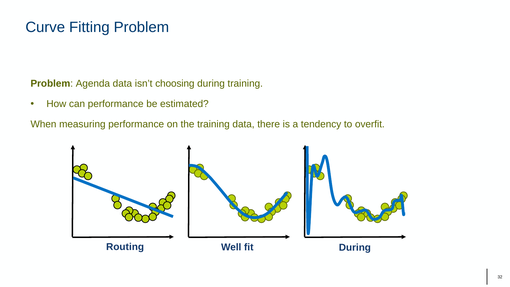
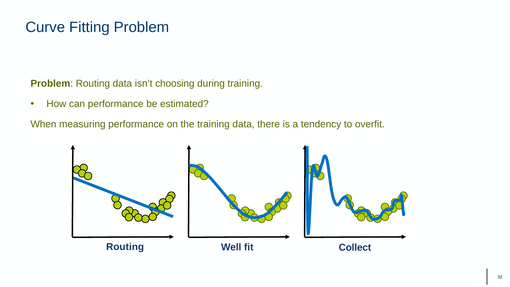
Problem Agenda: Agenda -> Routing
fit During: During -> Collect
